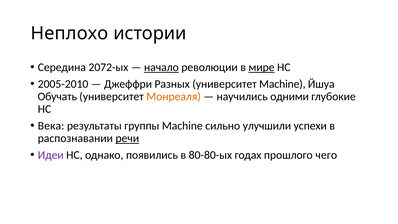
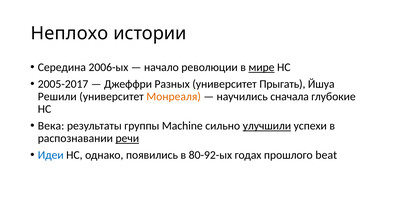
2072-ых: 2072-ых -> 2006-ых
начало underline: present -> none
2005-2010: 2005-2010 -> 2005-2017
университет Machine: Machine -> Прыгать
Обучать: Обучать -> Решили
одними: одними -> сначала
улучшили underline: none -> present
Идеи colour: purple -> blue
80-80-ых: 80-80-ых -> 80-92-ых
чего: чего -> beat
